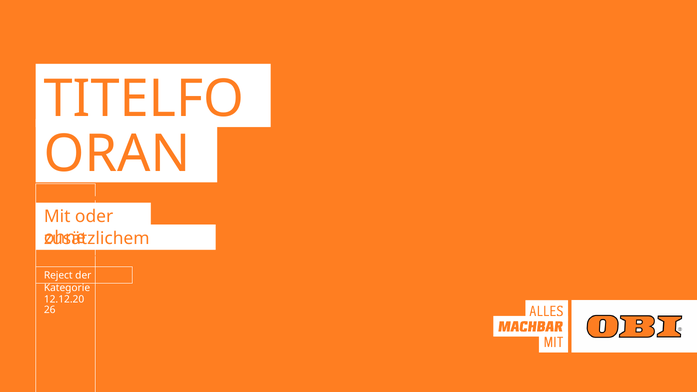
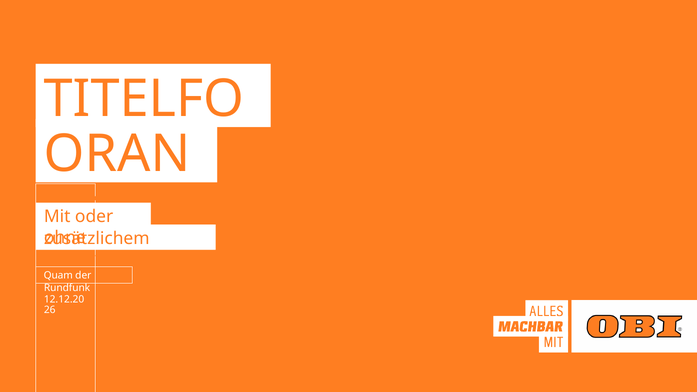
Reject: Reject -> Quam
Kategorie: Kategorie -> Rundfunk
